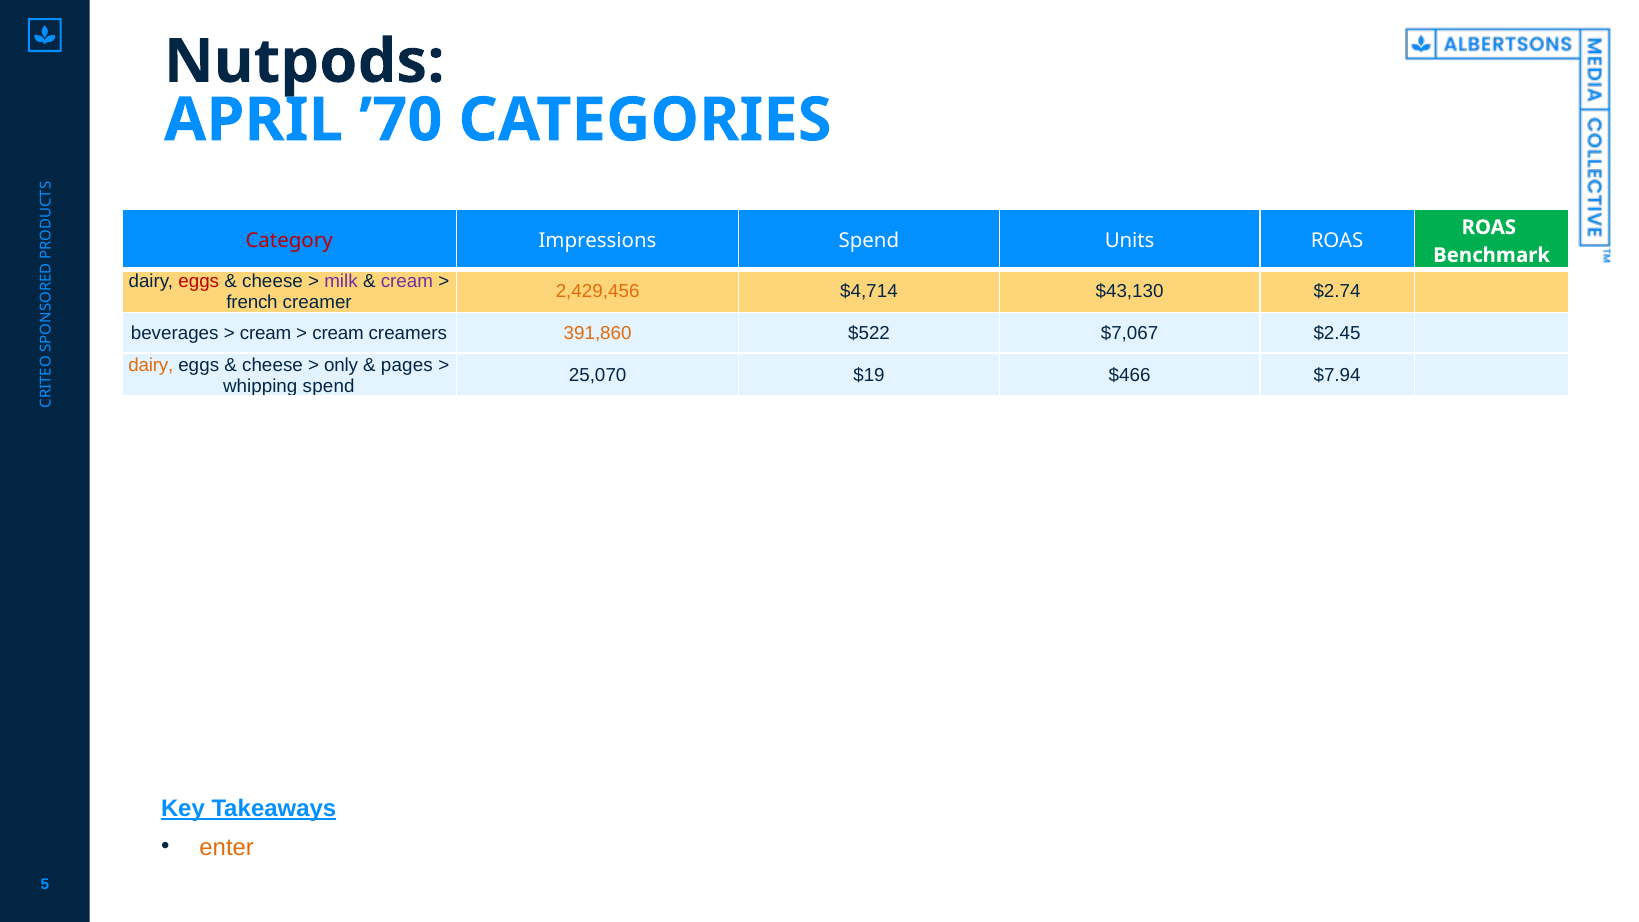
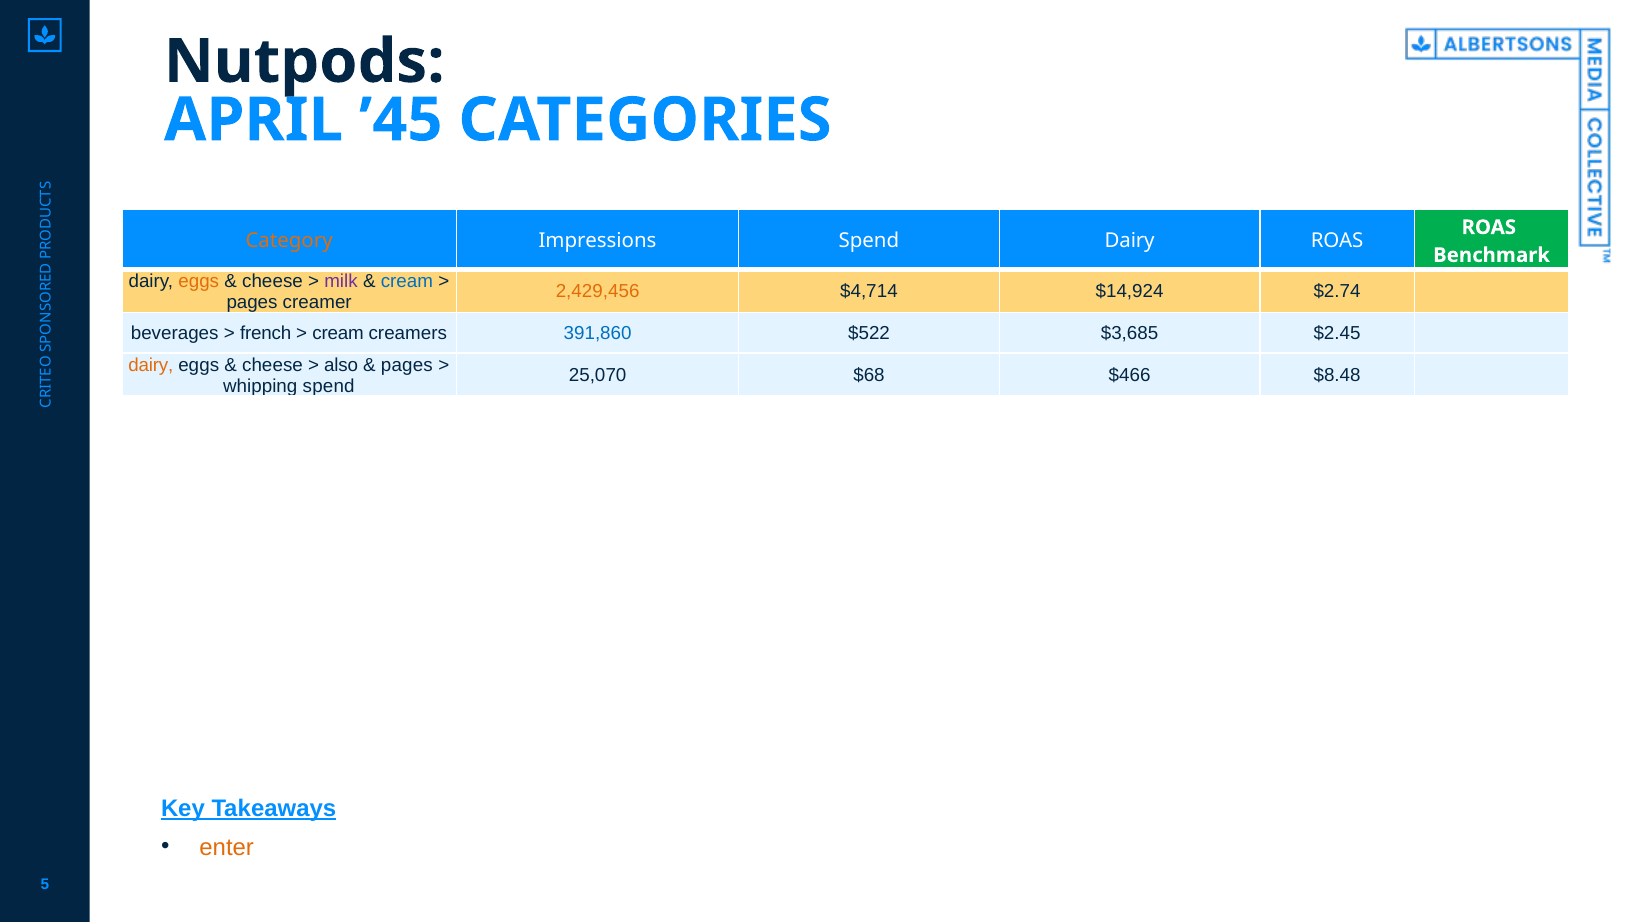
’70: ’70 -> ’45
Category colour: red -> orange
Spend Units: Units -> Dairy
eggs at (199, 281) colour: red -> orange
cream at (407, 281) colour: purple -> blue
$43,130: $43,130 -> $14,924
french at (252, 302): french -> pages
cream at (266, 334): cream -> french
391,860 colour: orange -> blue
$7,067: $7,067 -> $3,685
only: only -> also
$19: $19 -> $68
$7.94: $7.94 -> $8.48
